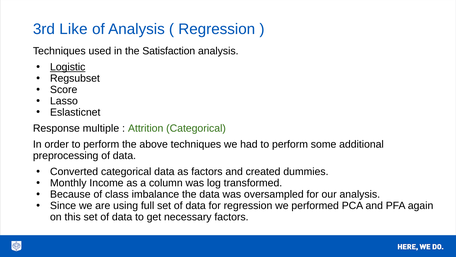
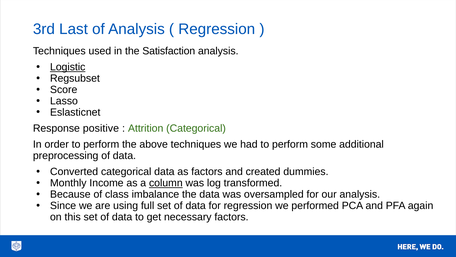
Like: Like -> Last
multiple: multiple -> positive
column underline: none -> present
